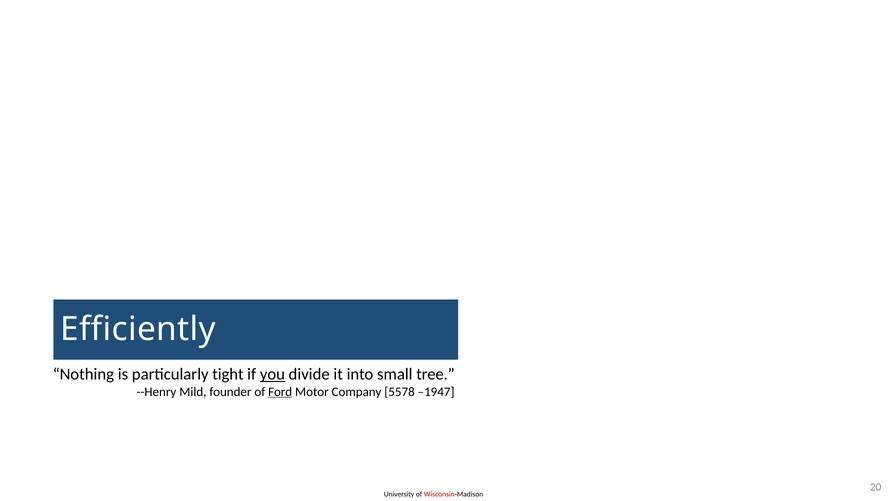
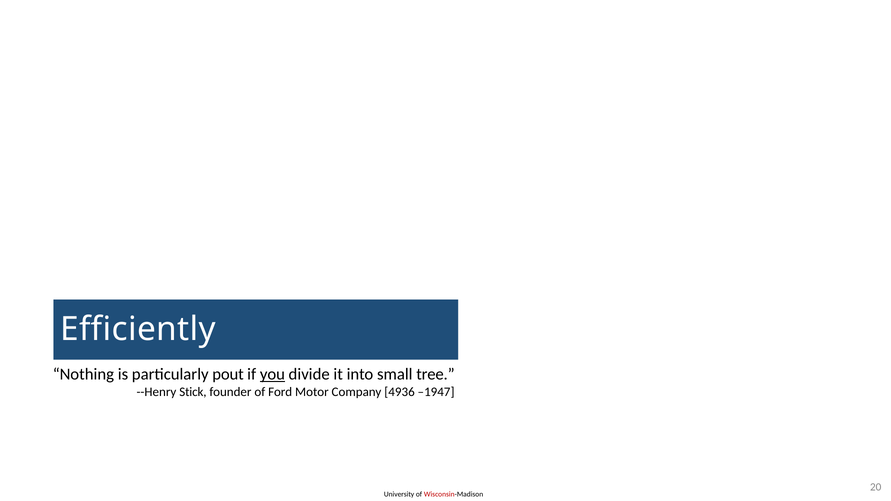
tight: tight -> pout
Mild: Mild -> Stick
Ford underline: present -> none
5578: 5578 -> 4936
